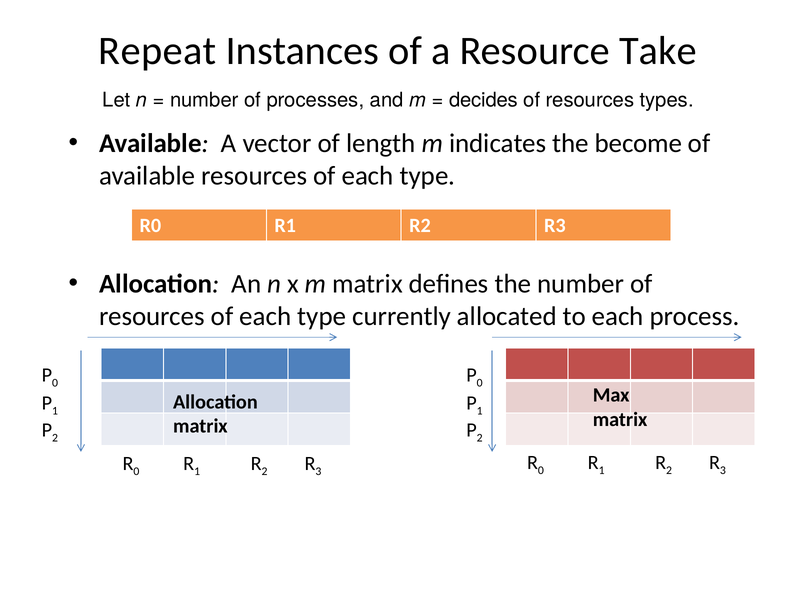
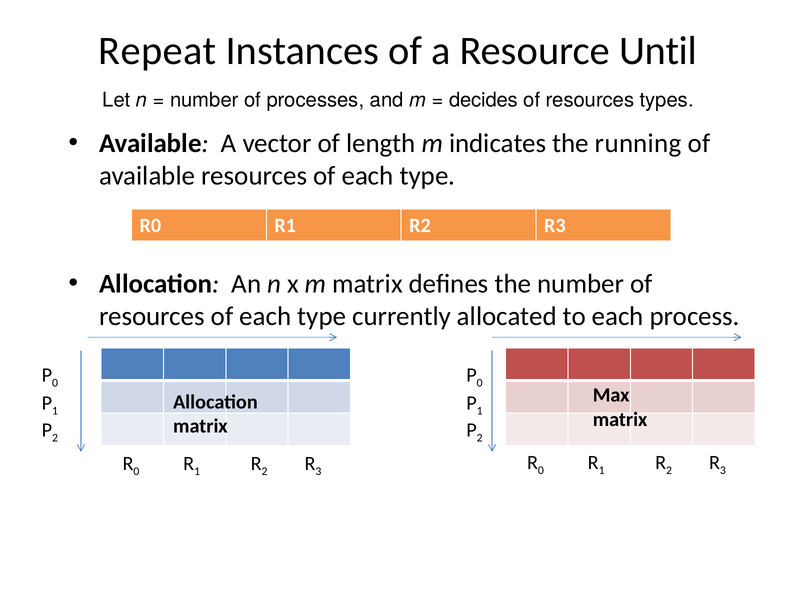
Take: Take -> Until
become: become -> running
